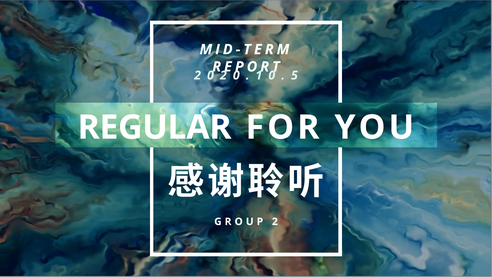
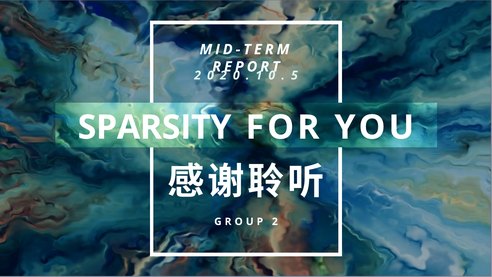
REGULAR: REGULAR -> SPARSITY
